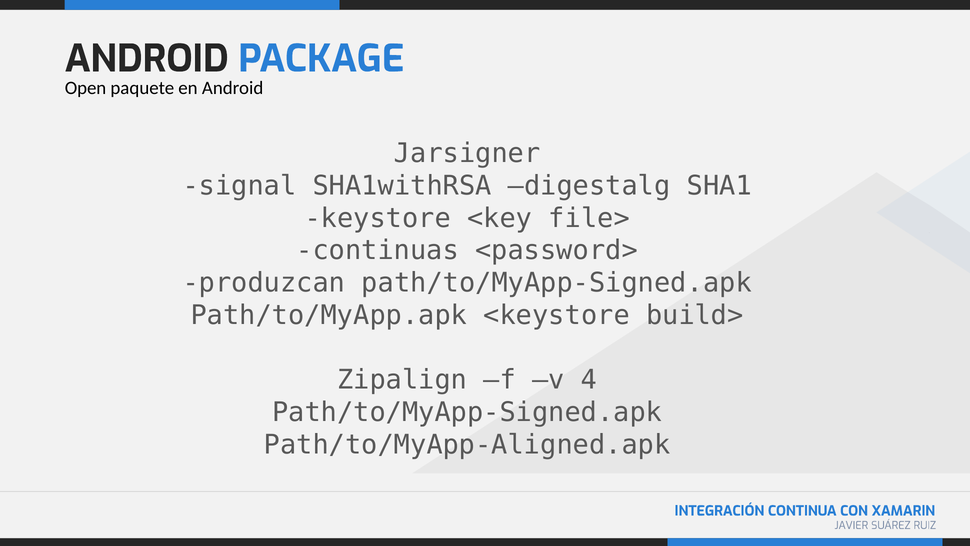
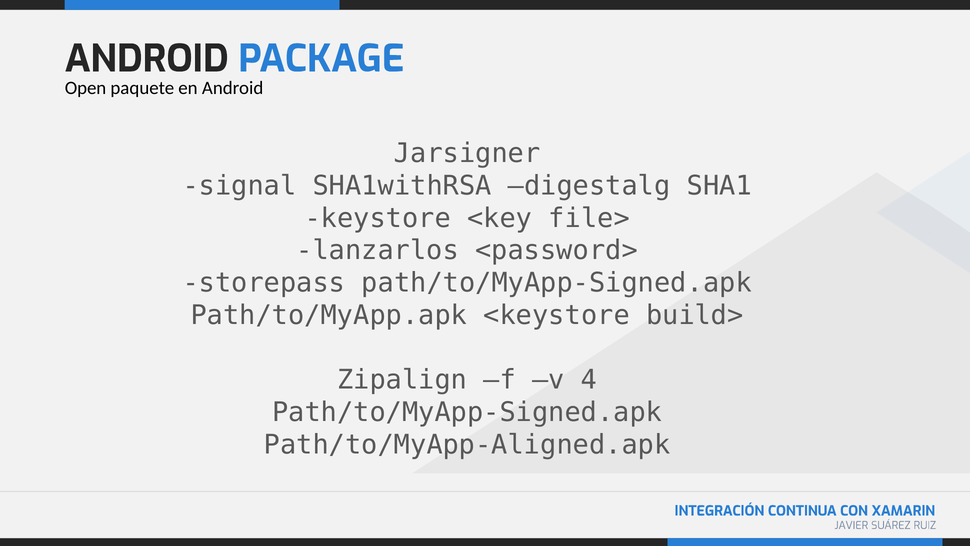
continuas: continuas -> lanzarlos
produzcan: produzcan -> storepass
